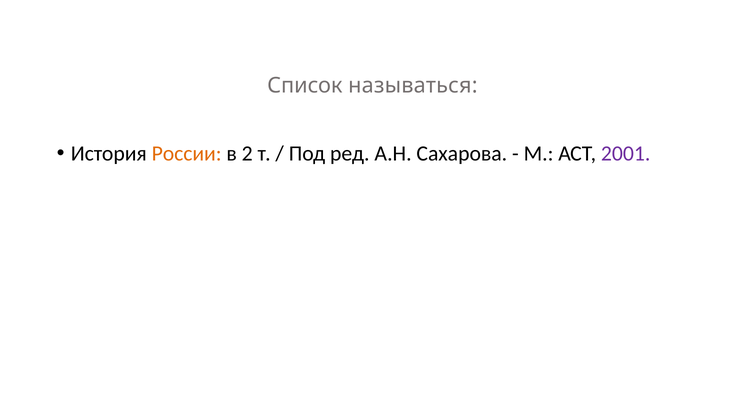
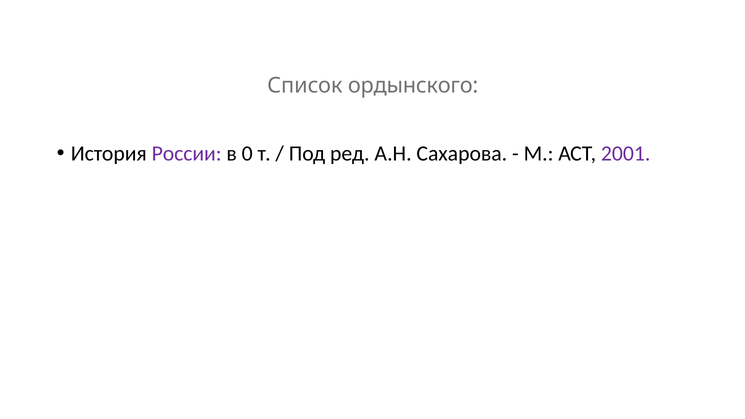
называться: называться -> ордынского
России colour: orange -> purple
2: 2 -> 0
